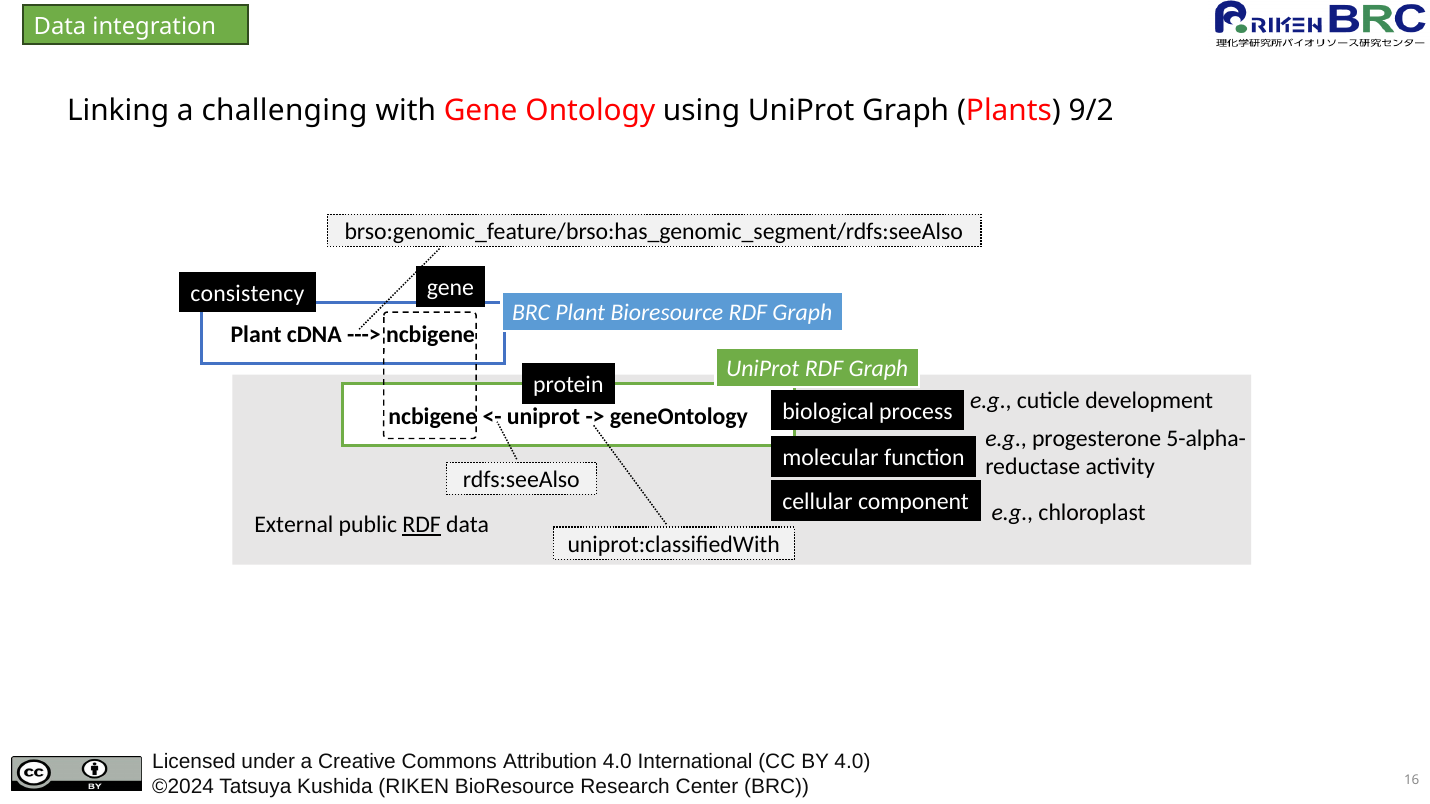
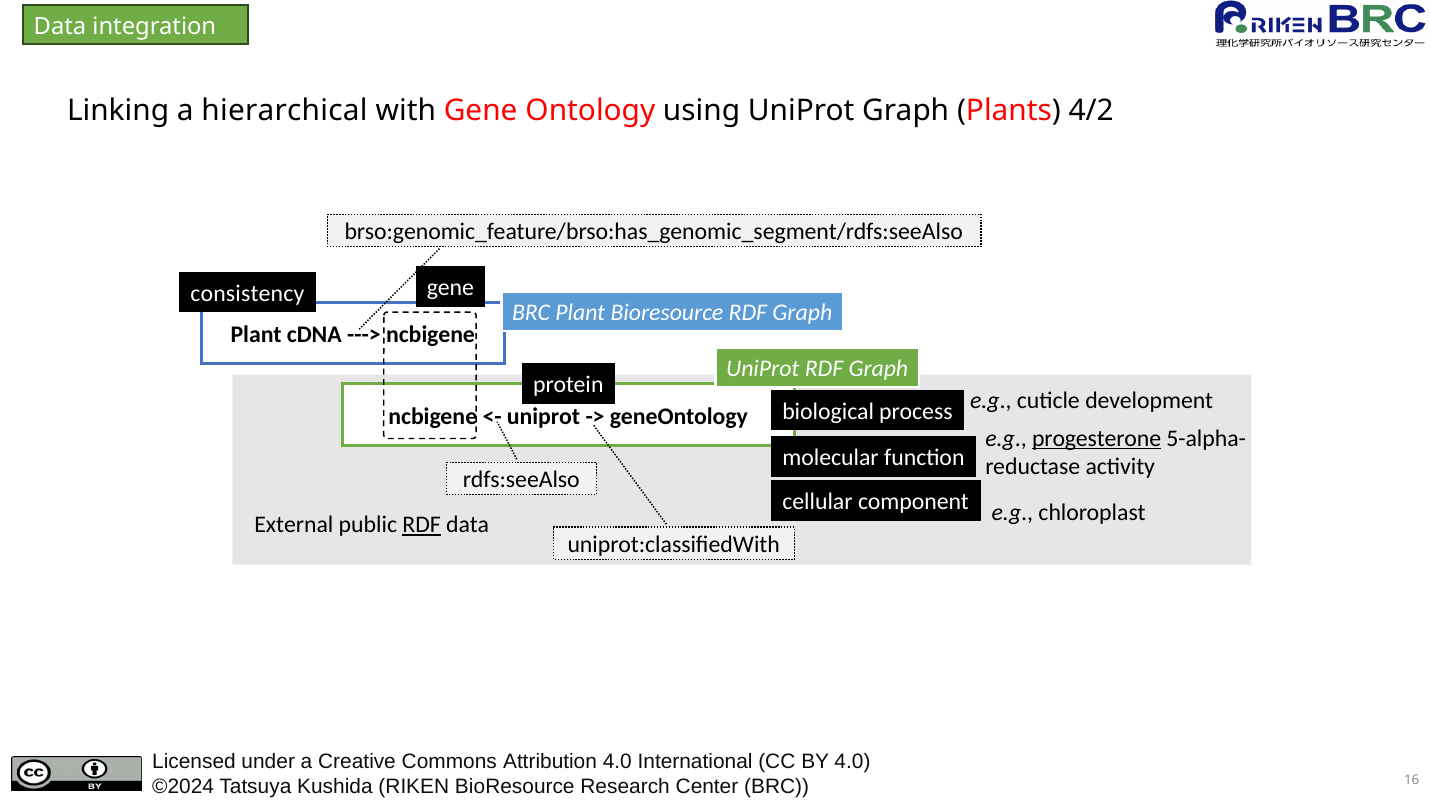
challenging: challenging -> hierarchical
9/2: 9/2 -> 4/2
progesterone underline: none -> present
